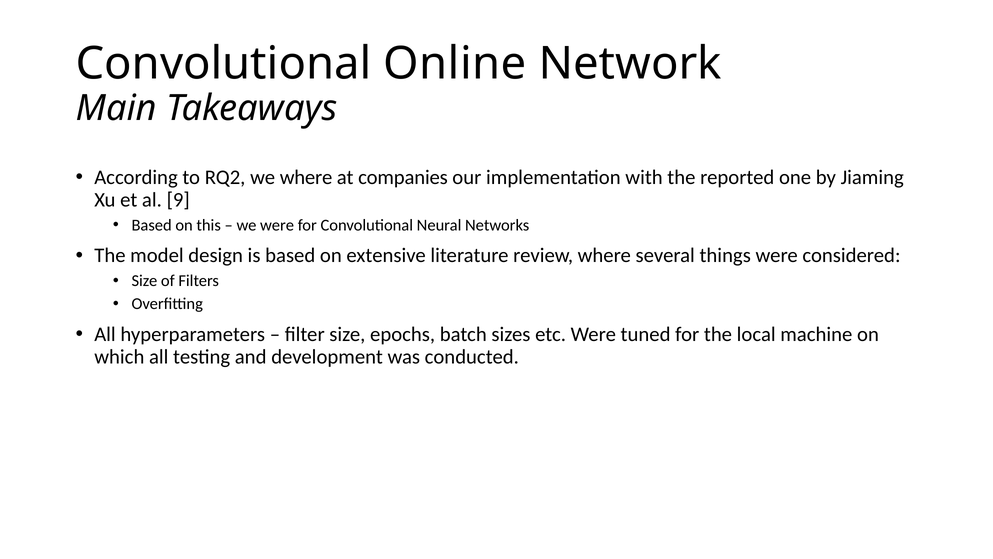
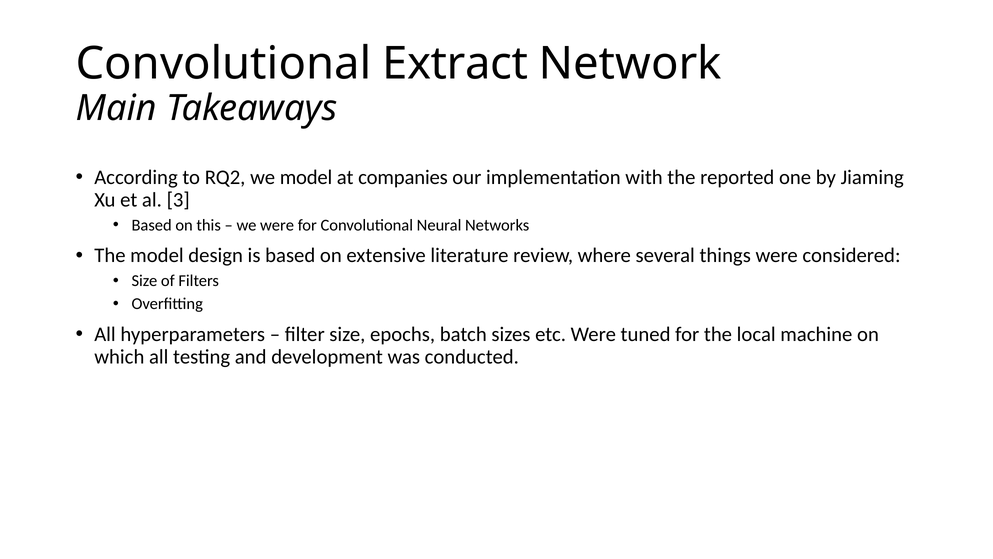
Online: Online -> Extract
we where: where -> model
9: 9 -> 3
